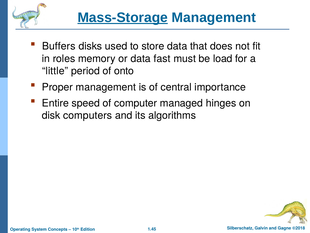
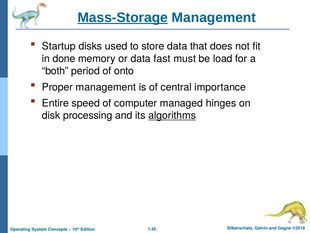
Buffers: Buffers -> Startup
roles: roles -> done
little: little -> both
computers: computers -> processing
algorithms underline: none -> present
